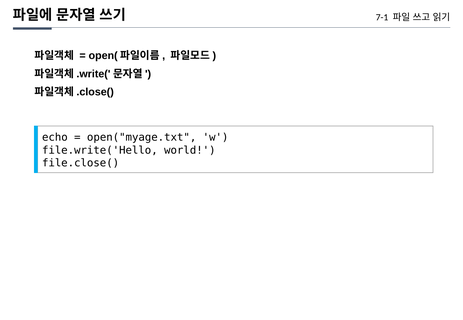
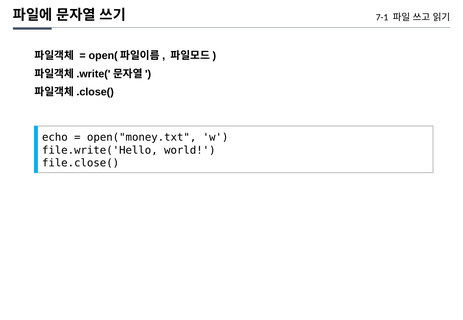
open("myage.txt: open("myage.txt -> open("money.txt
